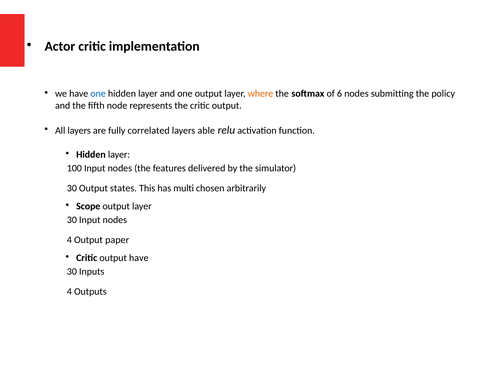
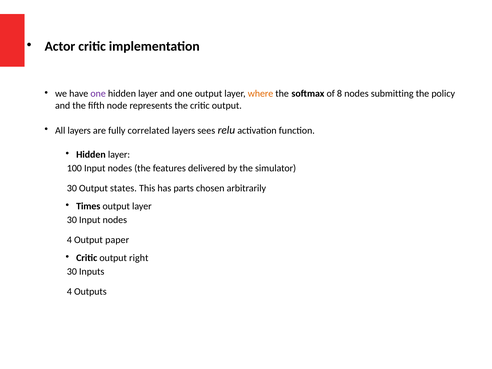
one at (98, 94) colour: blue -> purple
6: 6 -> 8
able: able -> sees
multi: multi -> parts
Scope: Scope -> Times
output have: have -> right
